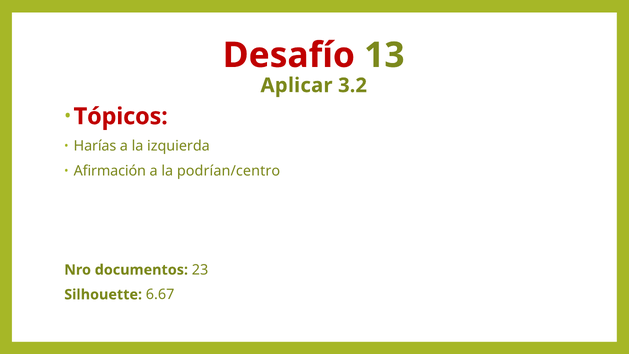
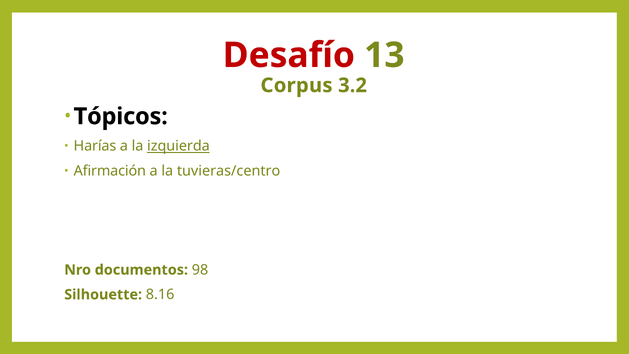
Aplicar: Aplicar -> Corpus
Tópicos colour: red -> black
izquierda underline: none -> present
podrían/centro: podrían/centro -> tuvieras/centro
23: 23 -> 98
6.67: 6.67 -> 8.16
